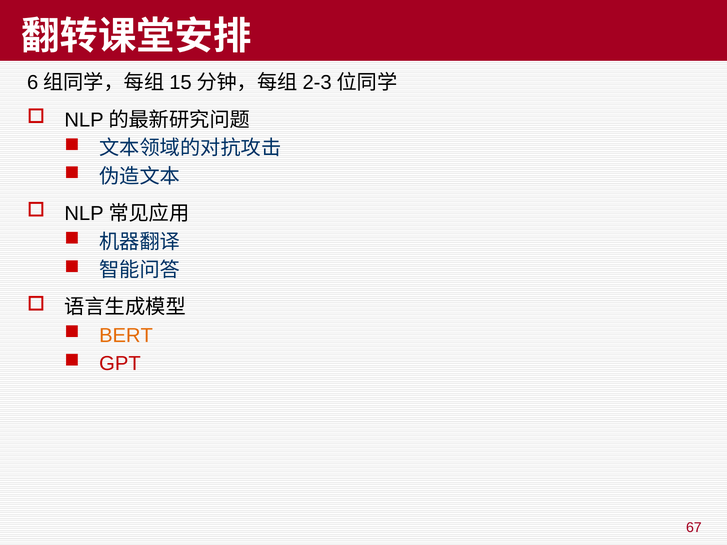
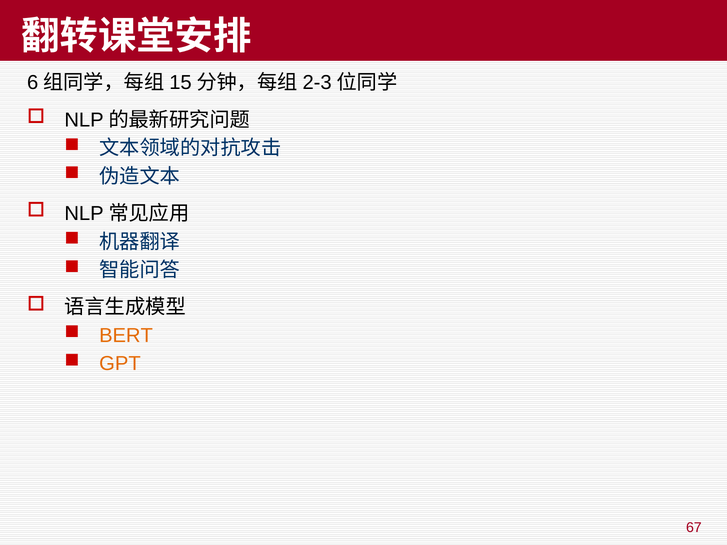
GPT colour: red -> orange
